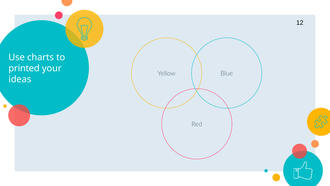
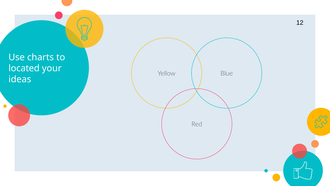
printed: printed -> located
